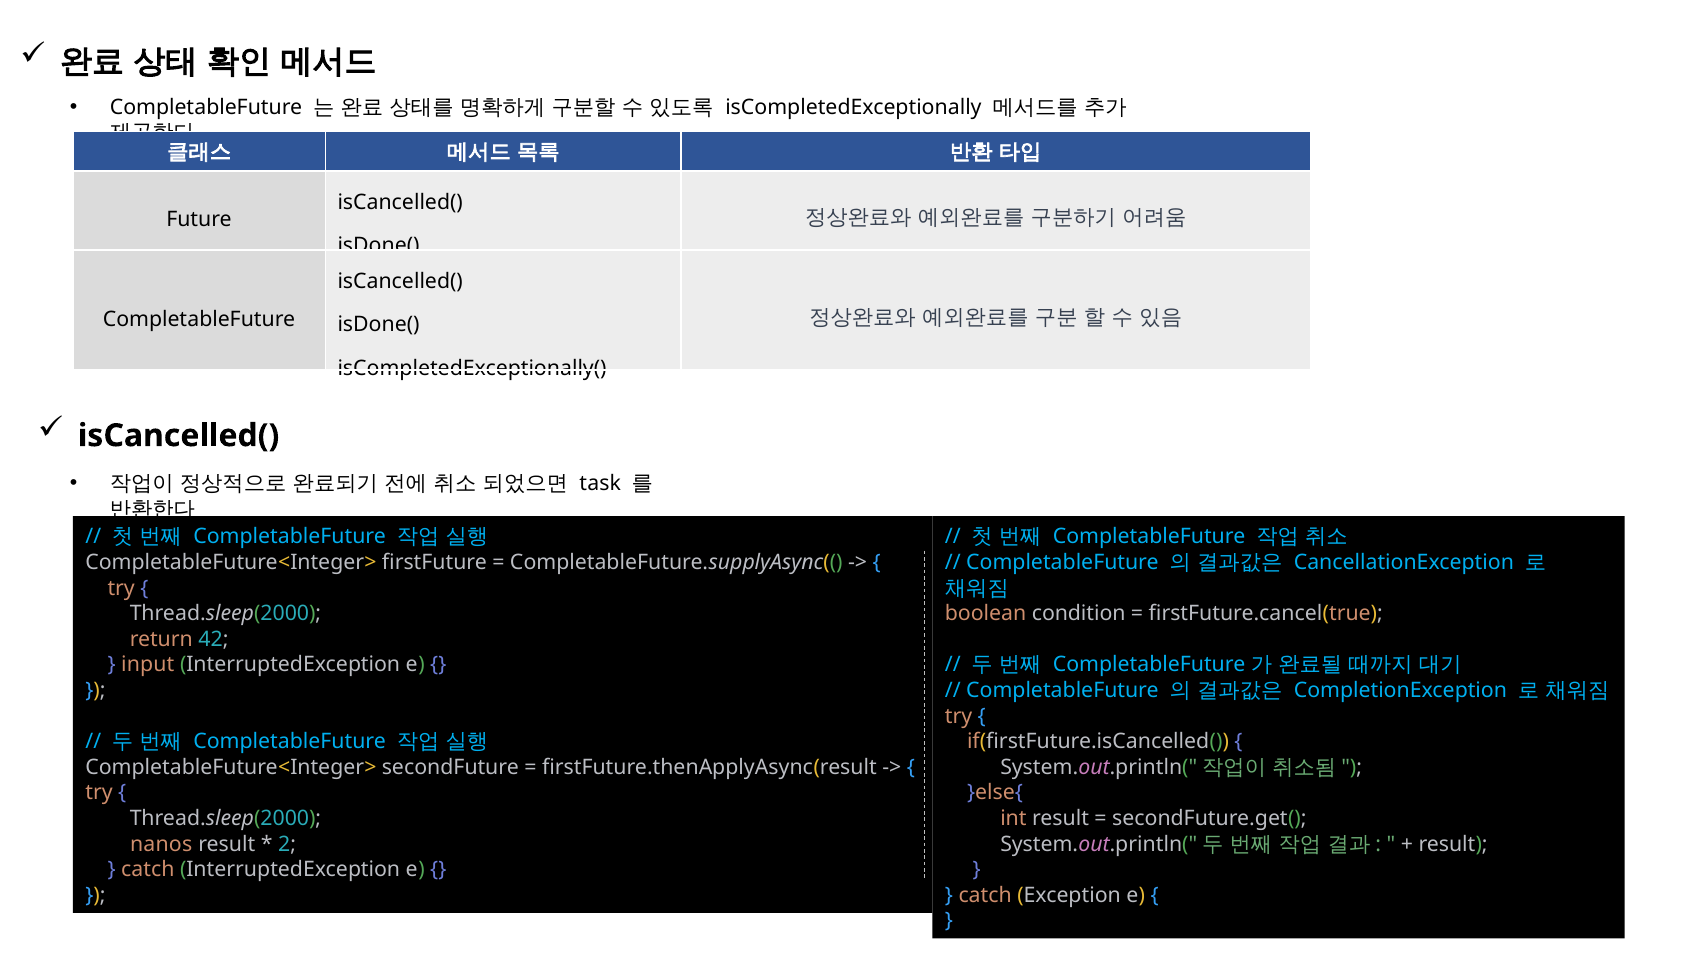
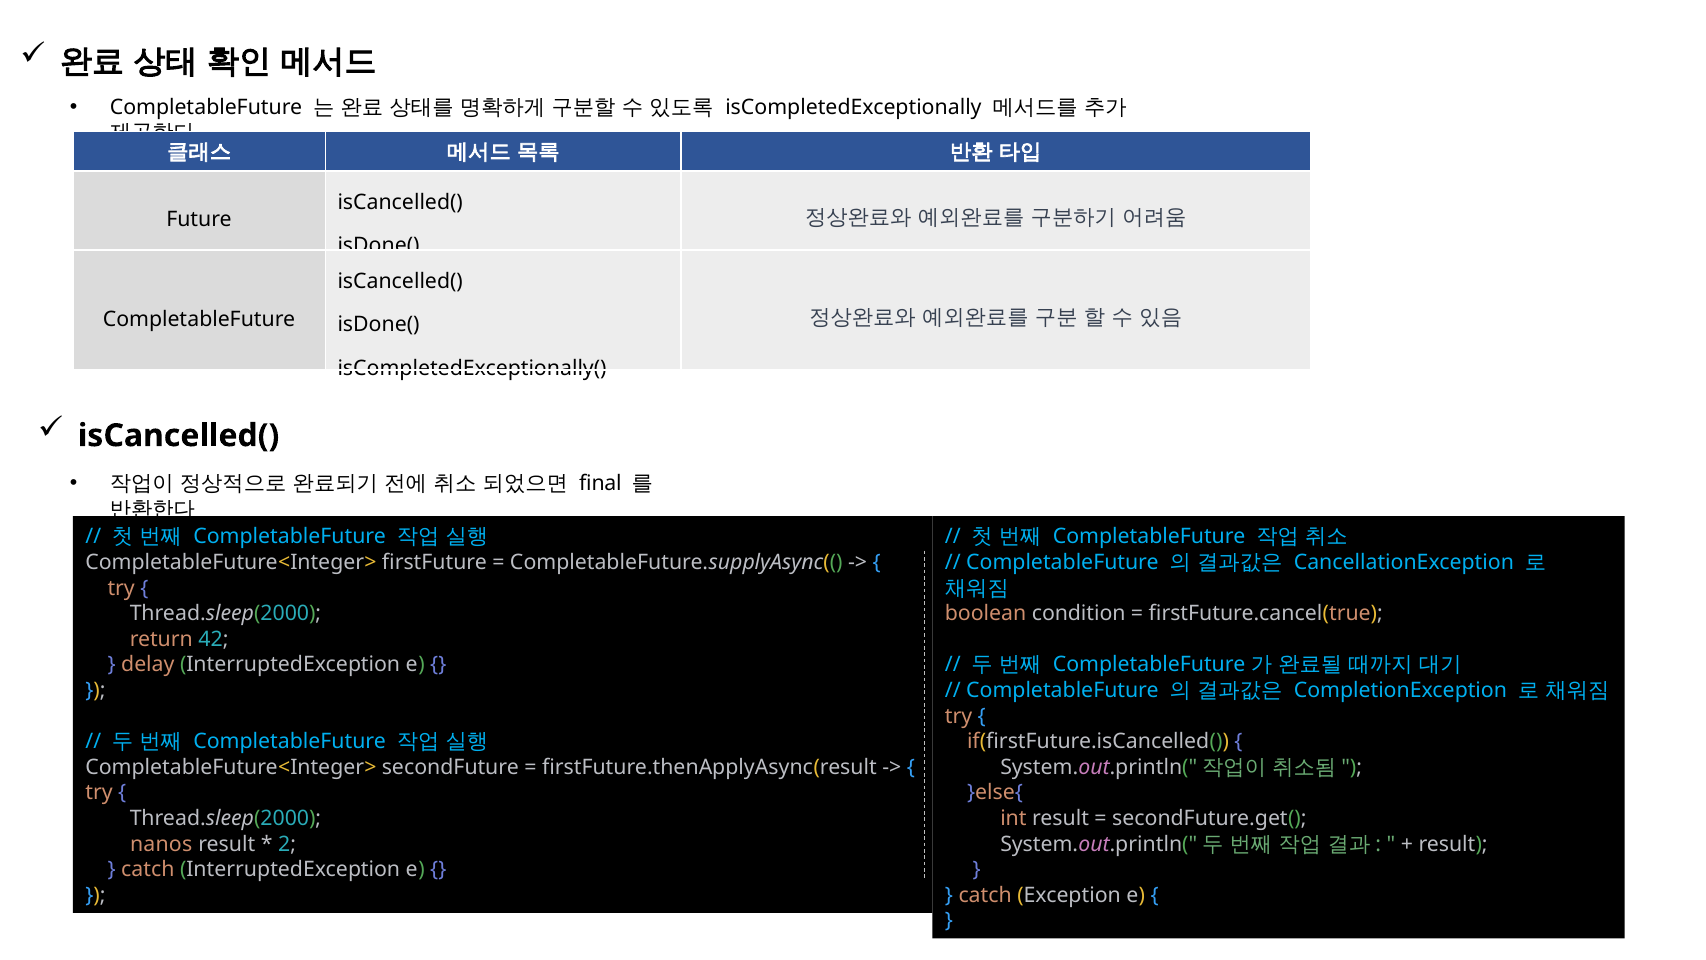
task: task -> final
input: input -> delay
